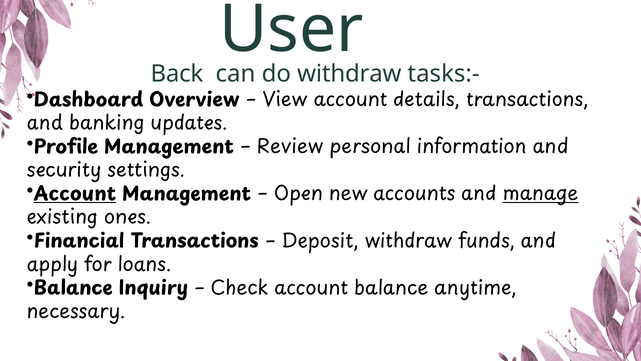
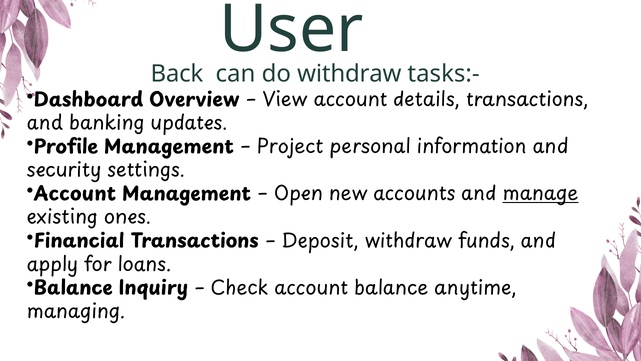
Review: Review -> Project
Account at (75, 194) underline: present -> none
necessary: necessary -> managing
